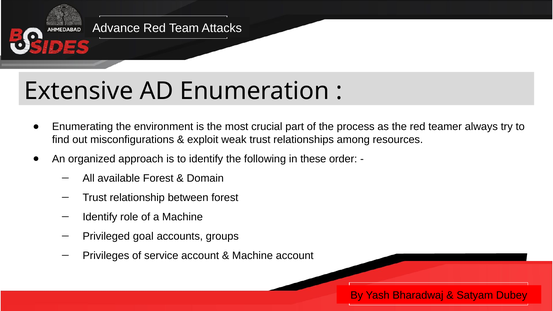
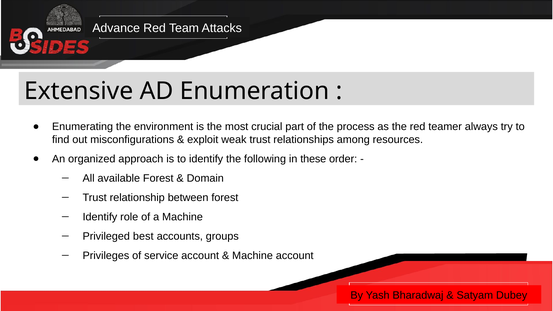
goal: goal -> best
